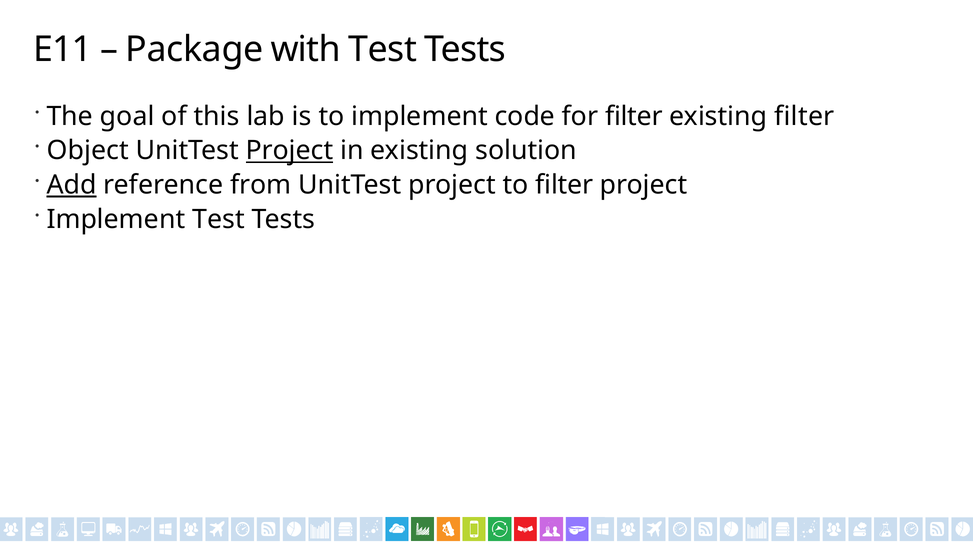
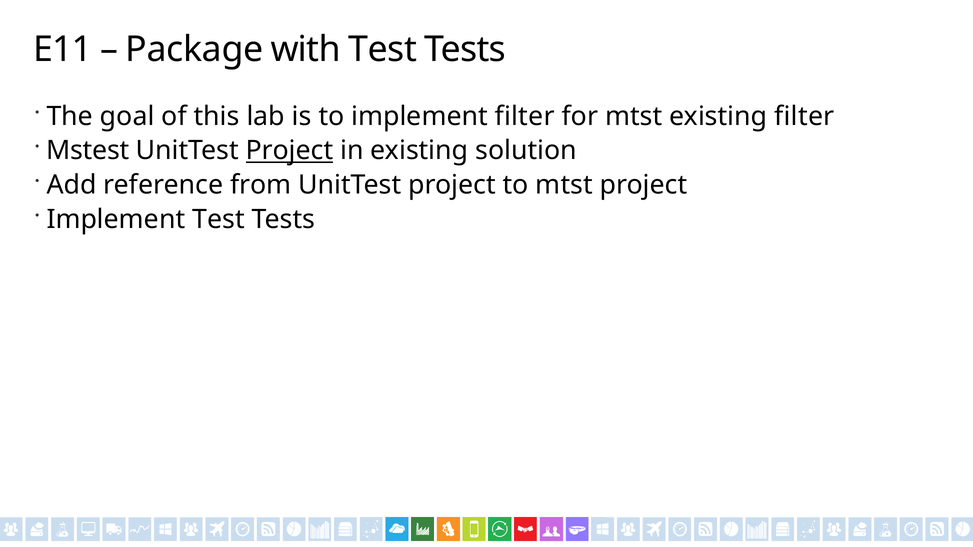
implement code: code -> filter
for filter: filter -> mtst
Object: Object -> Mstest
Add underline: present -> none
to filter: filter -> mtst
